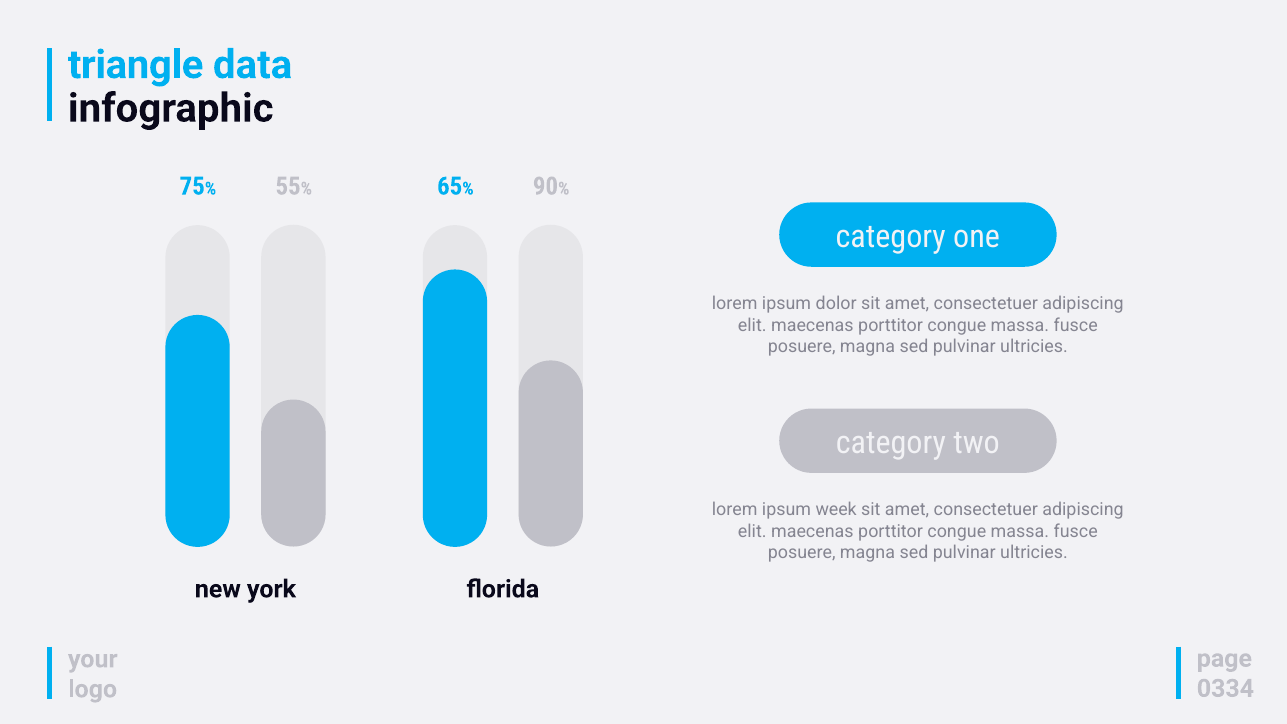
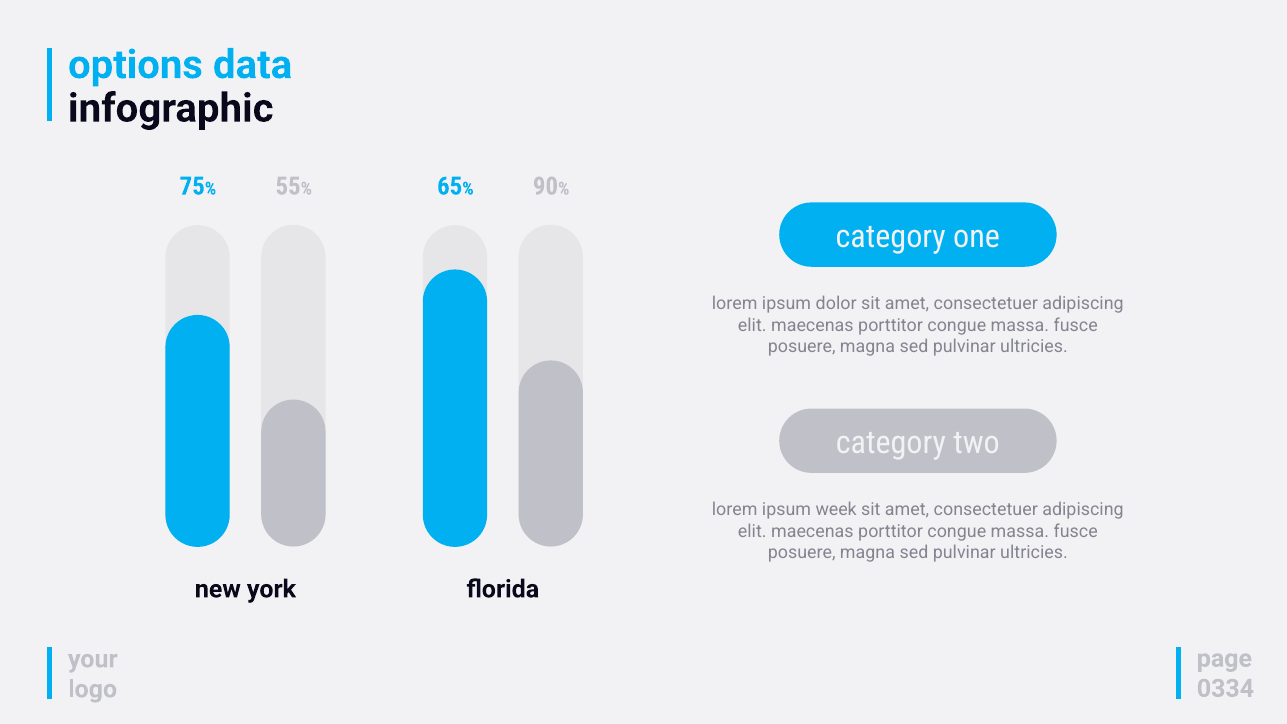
triangle: triangle -> options
